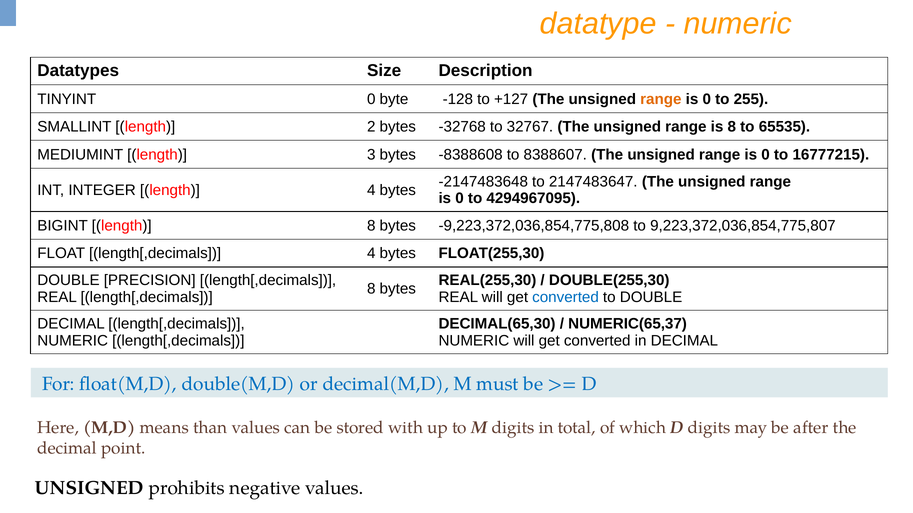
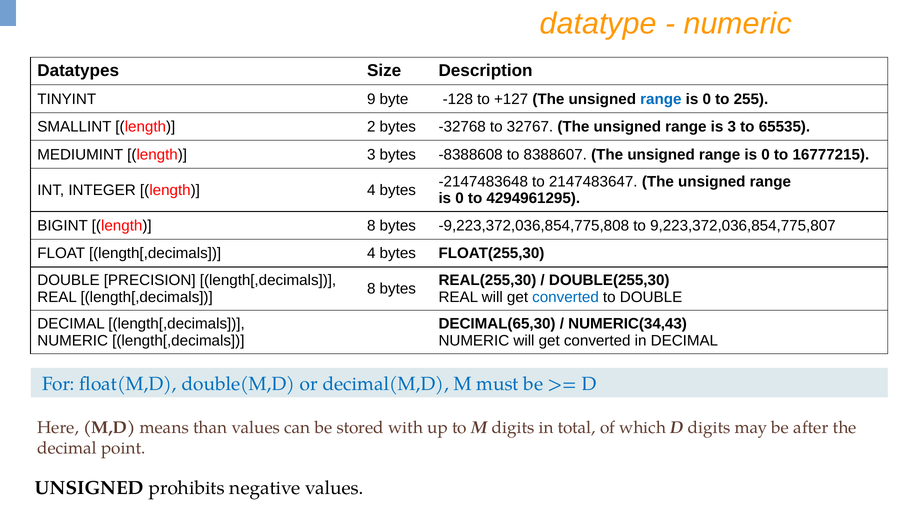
TINYINT 0: 0 -> 9
range at (661, 99) colour: orange -> blue
is 8: 8 -> 3
4294967095: 4294967095 -> 4294961295
NUMERIC(65,37: NUMERIC(65,37 -> NUMERIC(34,43
